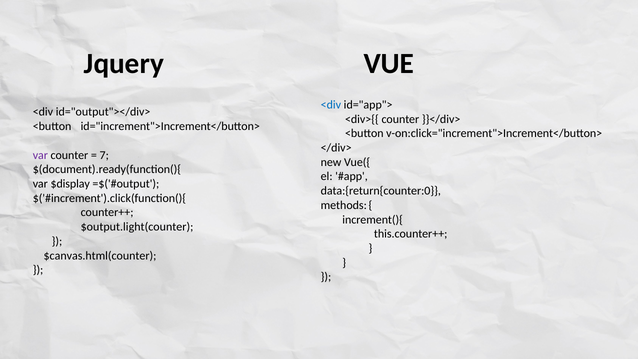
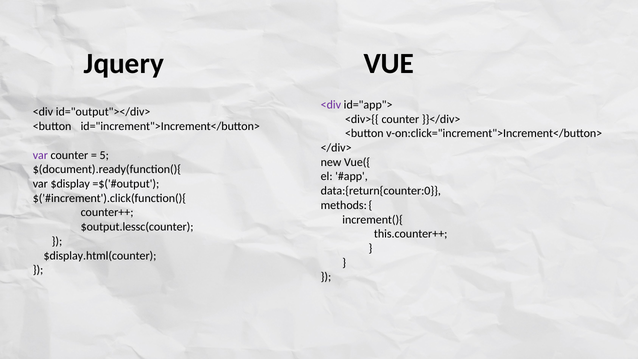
<div at (331, 105) colour: blue -> purple
7: 7 -> 5
$output.light(counter: $output.light(counter -> $output.lessc(counter
$canvas.html(counter: $canvas.html(counter -> $display.html(counter
